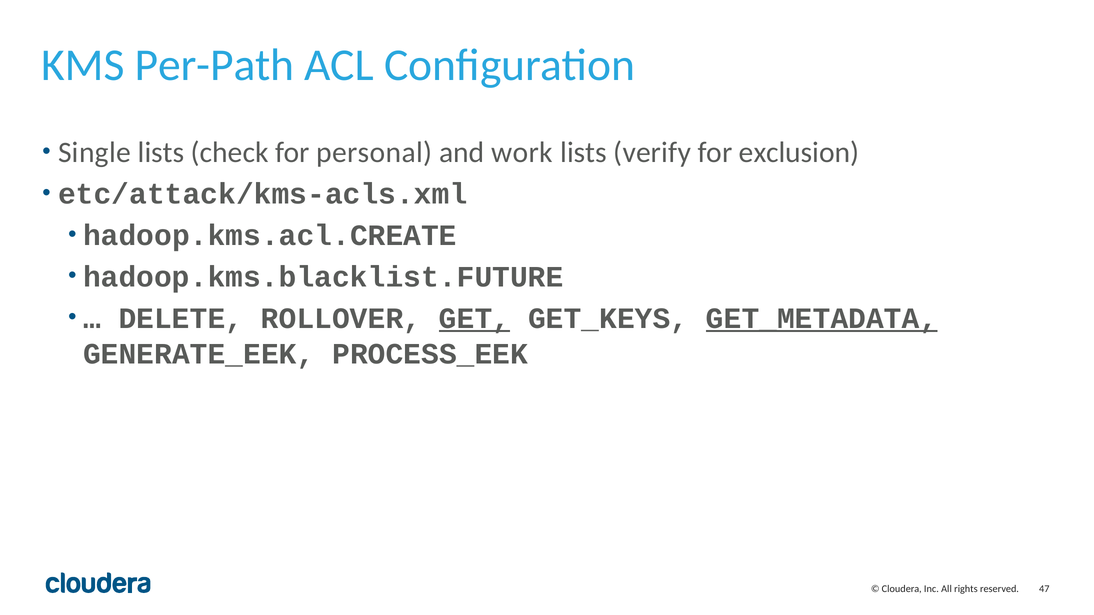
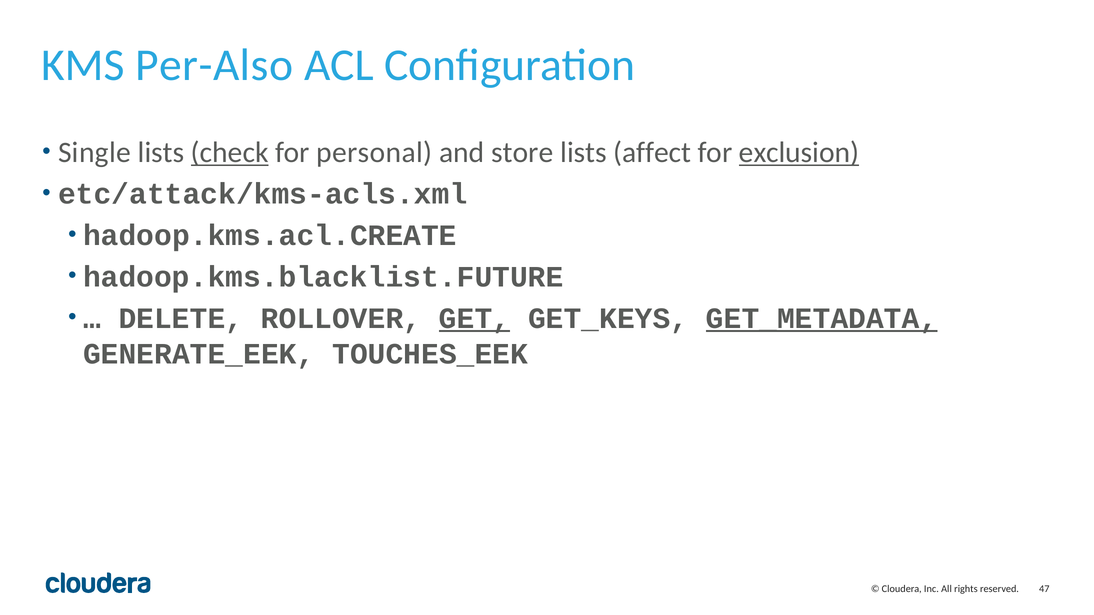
Per-Path: Per-Path -> Per-Also
check underline: none -> present
work: work -> store
verify: verify -> affect
exclusion underline: none -> present
PROCESS_EEK: PROCESS_EEK -> TOUCHES_EEK
